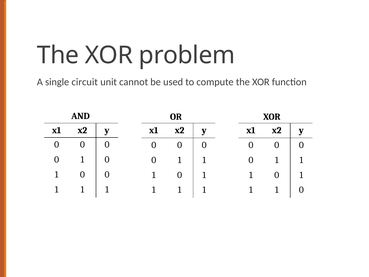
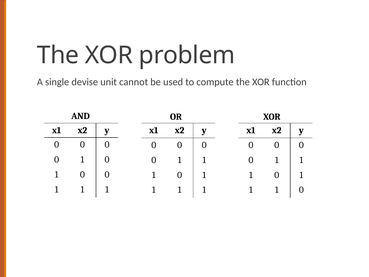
circuit: circuit -> devise
